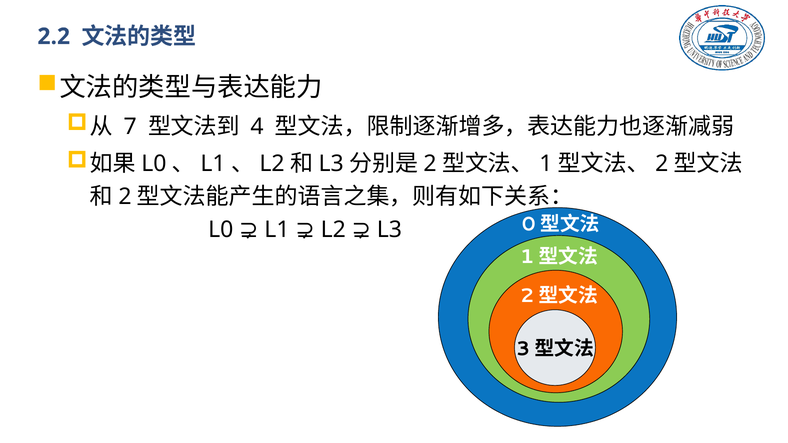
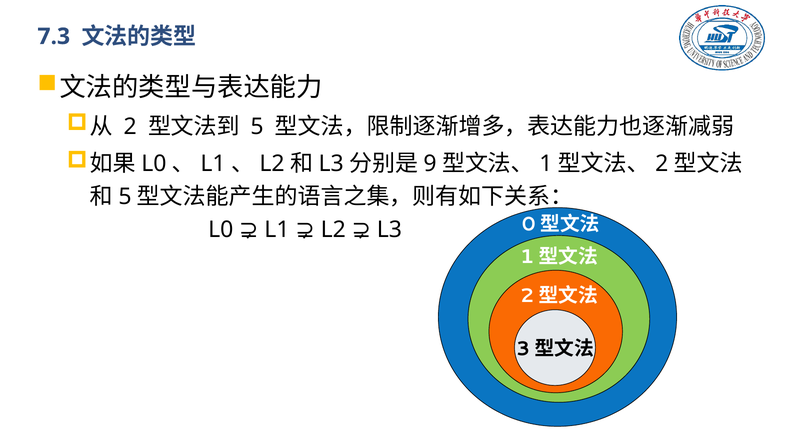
2.2: 2.2 -> 7.3
7 at (130, 127): 7 -> 2
4 at (257, 127): 4 -> 5
2 at (430, 164): 2 -> 9
2 at (125, 197): 2 -> 5
